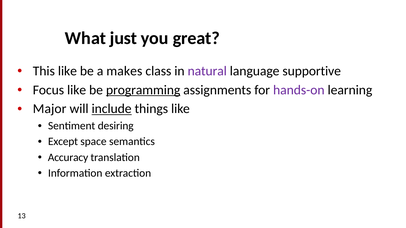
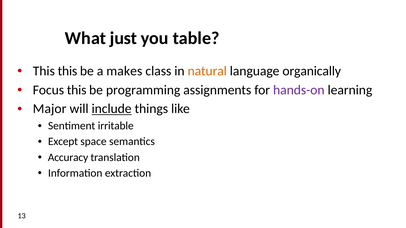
great: great -> table
This like: like -> this
natural colour: purple -> orange
supportive: supportive -> organically
Focus like: like -> this
programming underline: present -> none
desiring: desiring -> irritable
